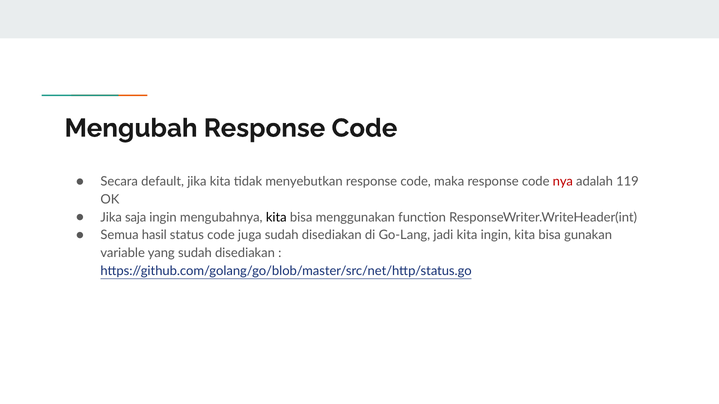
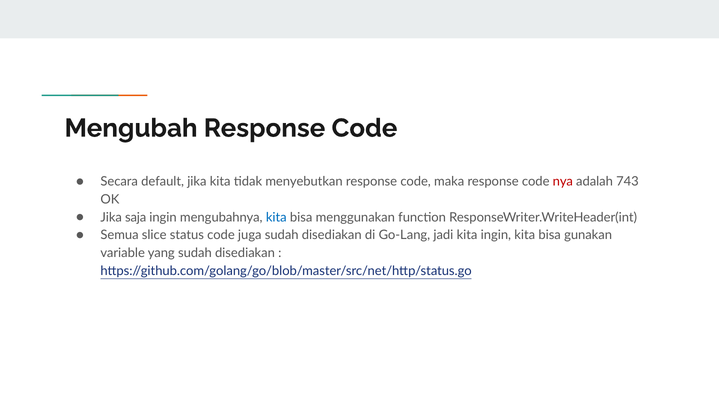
119: 119 -> 743
kita at (276, 218) colour: black -> blue
hasil: hasil -> slice
